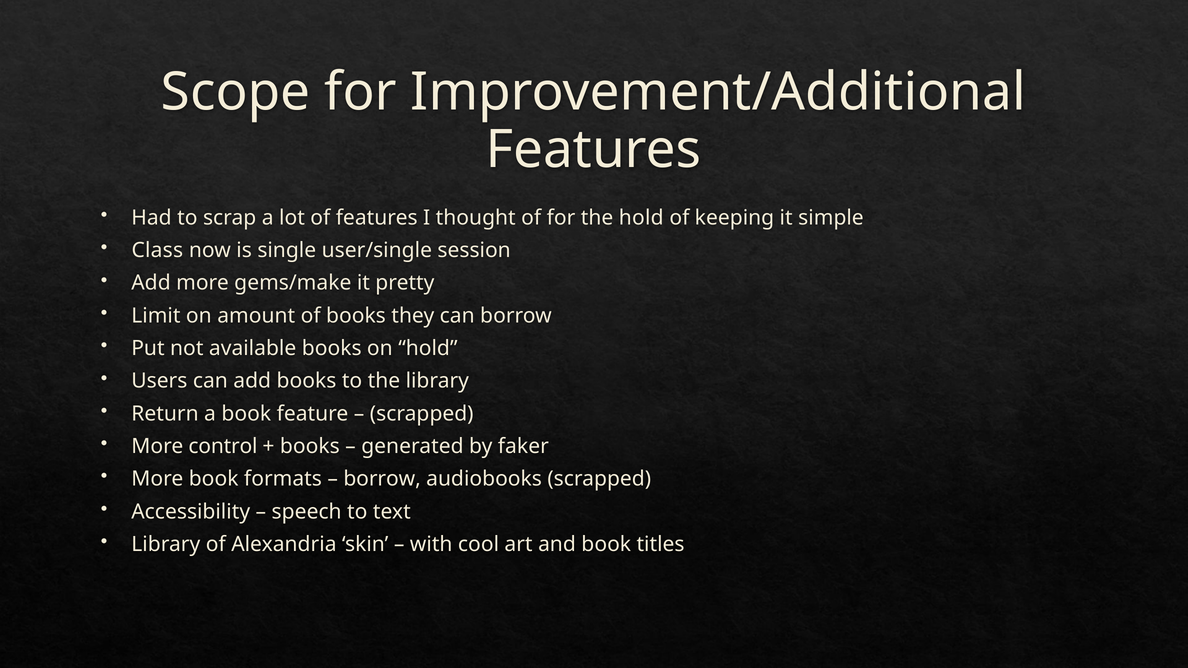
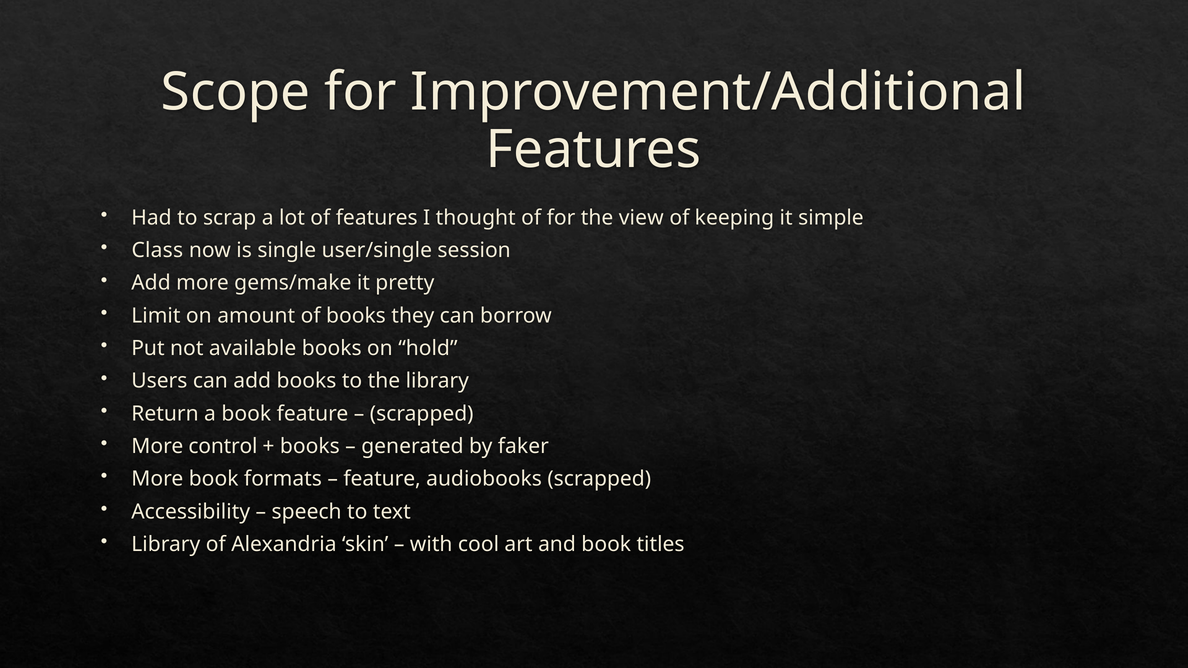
the hold: hold -> view
borrow at (382, 479): borrow -> feature
